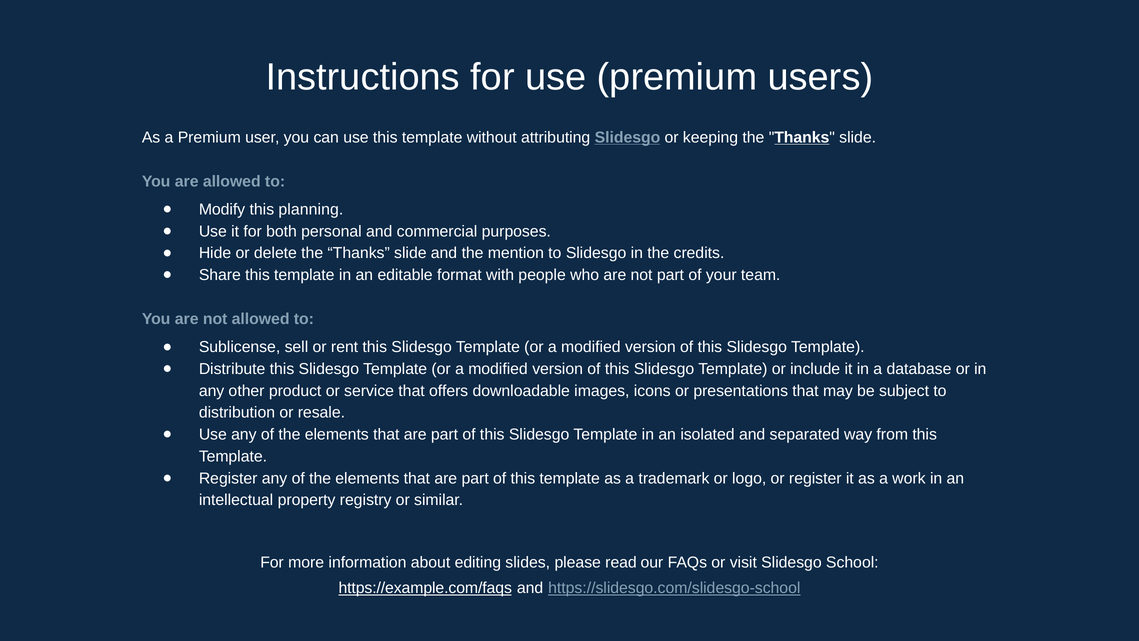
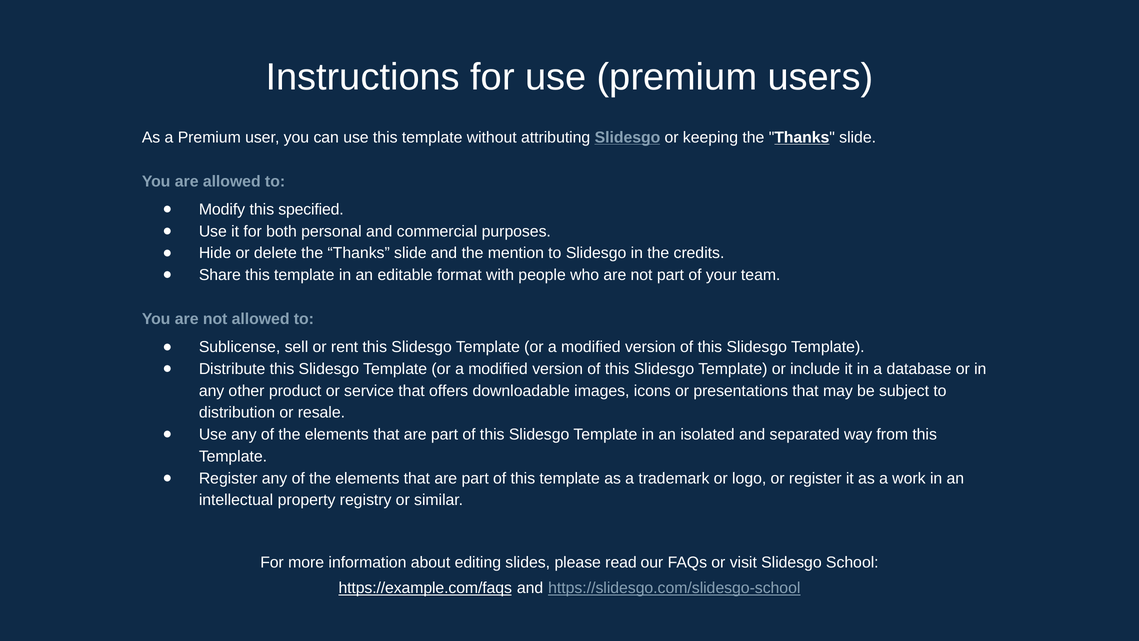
planning: planning -> specified
